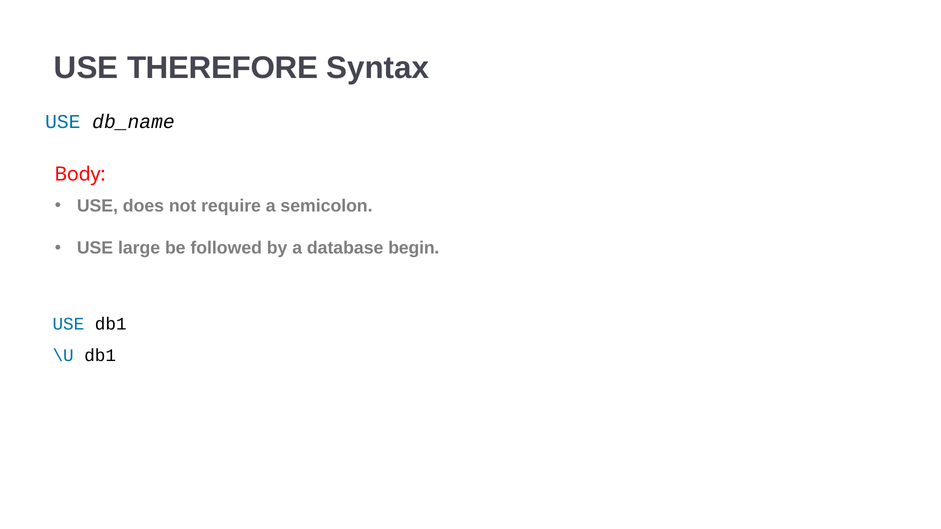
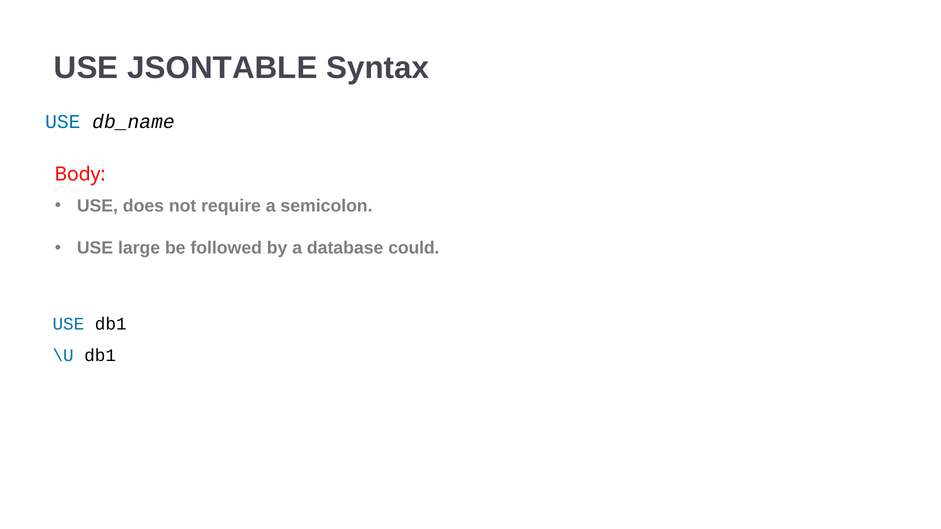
THEREFORE: THEREFORE -> JSONTABLE
begin: begin -> could
